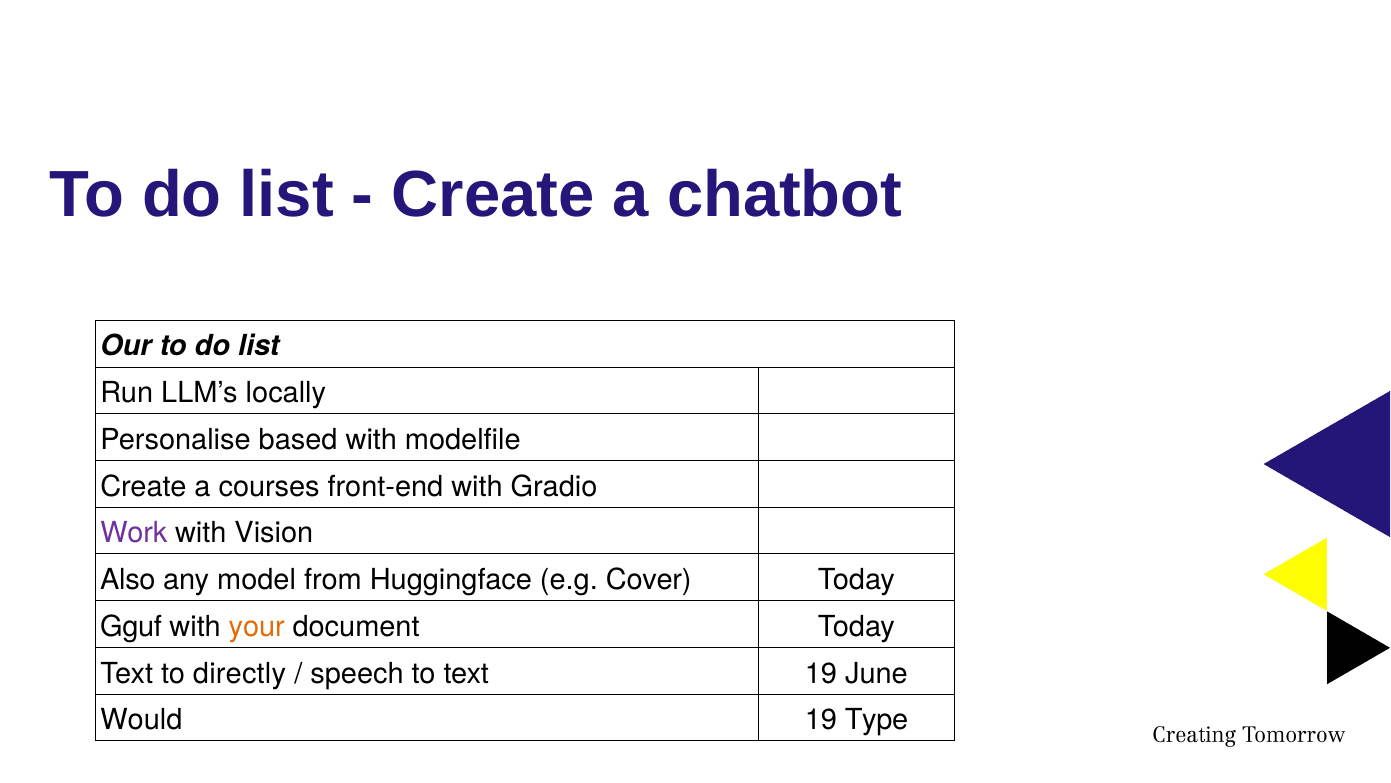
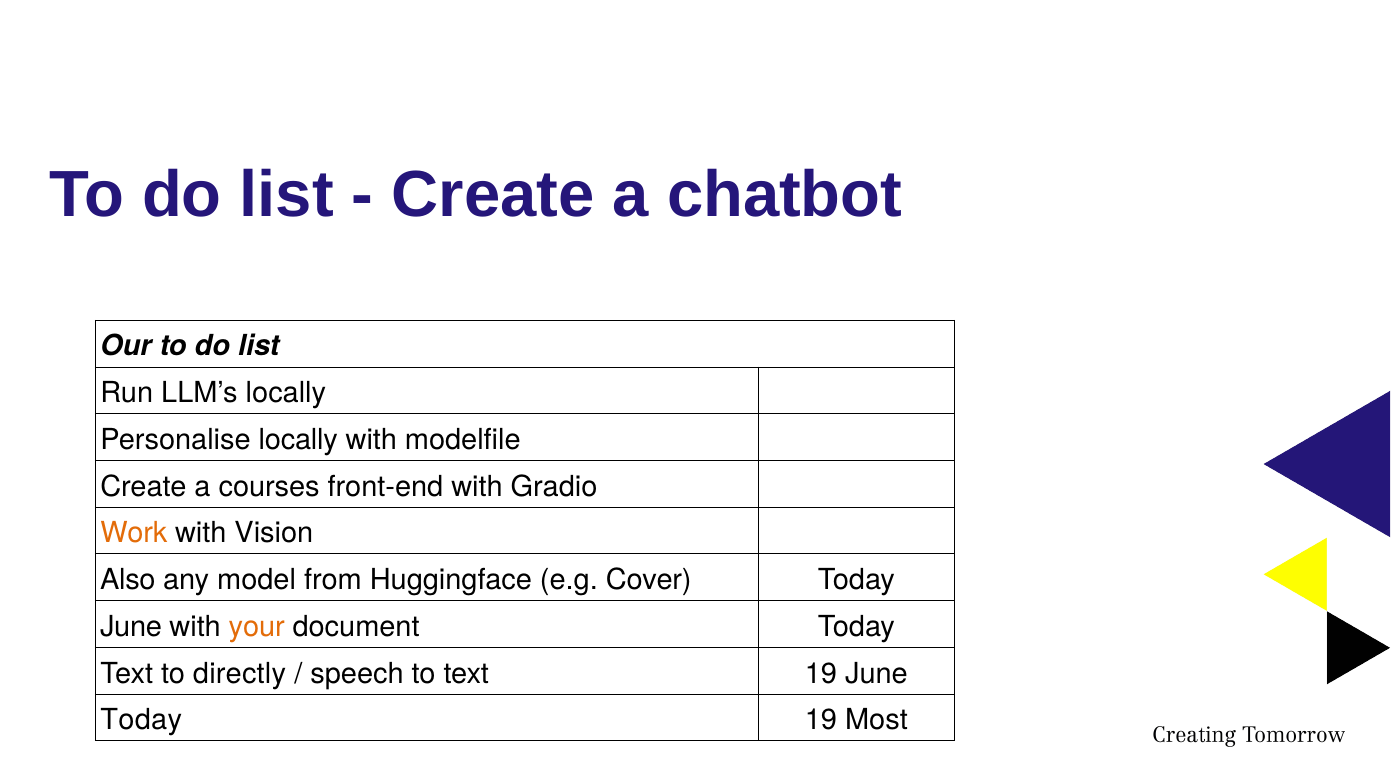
Personalise based: based -> locally
Work colour: purple -> orange
Gguf at (131, 626): Gguf -> June
Would at (141, 720): Would -> Today
Type: Type -> Most
